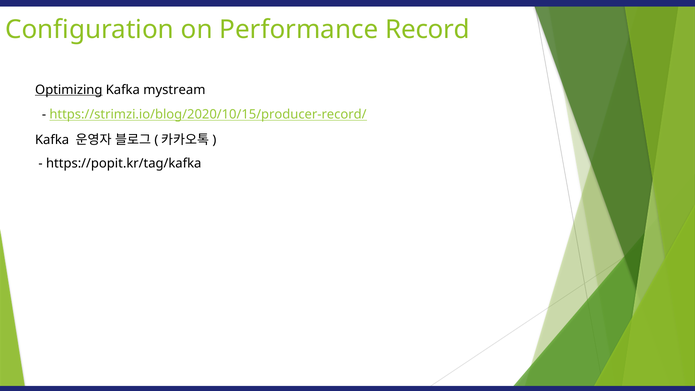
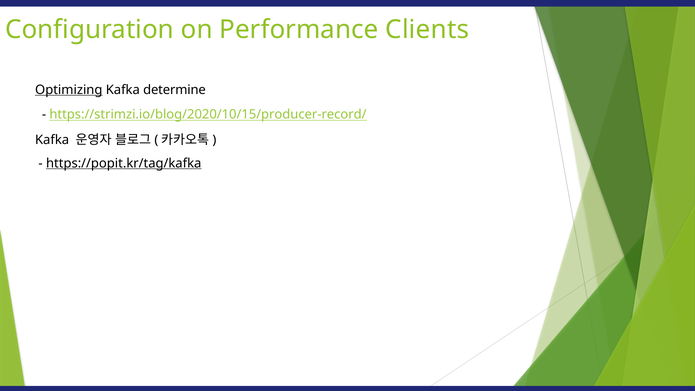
Record: Record -> Clients
mystream: mystream -> determine
https://popit.kr/tag/kafka underline: none -> present
